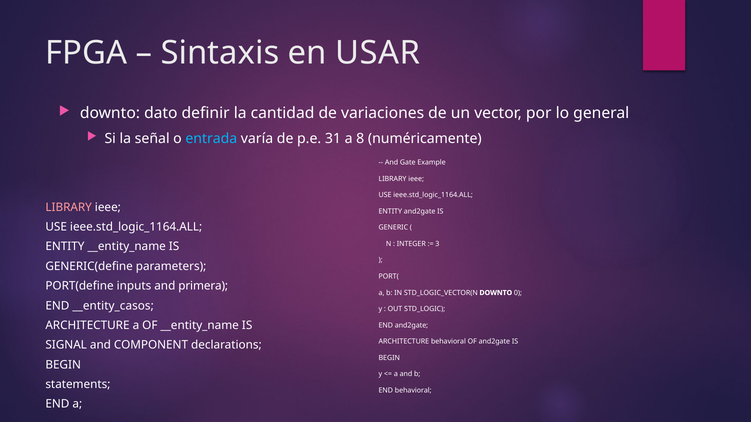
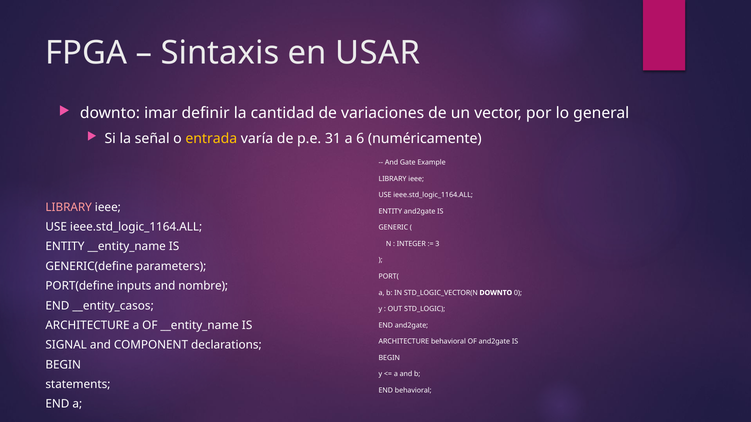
dato: dato -> imar
entrada colour: light blue -> yellow
8: 8 -> 6
primera: primera -> nombre
